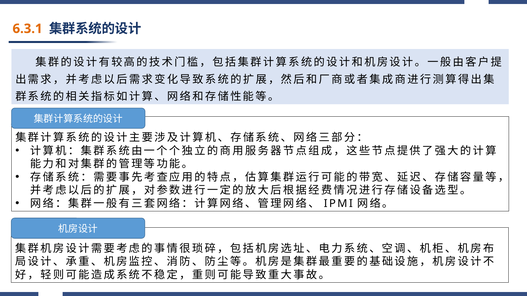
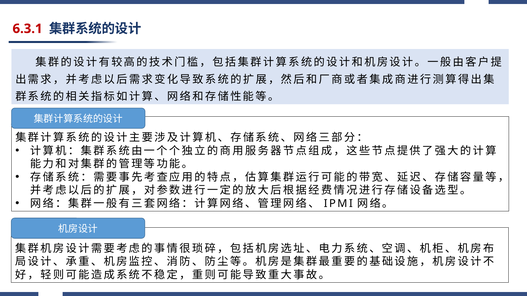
6.3.1 colour: orange -> red
